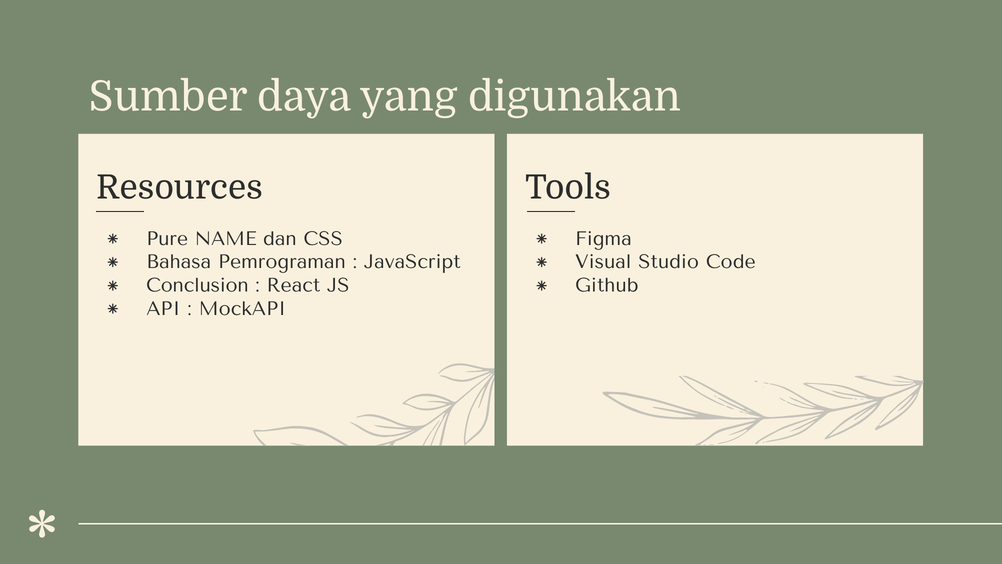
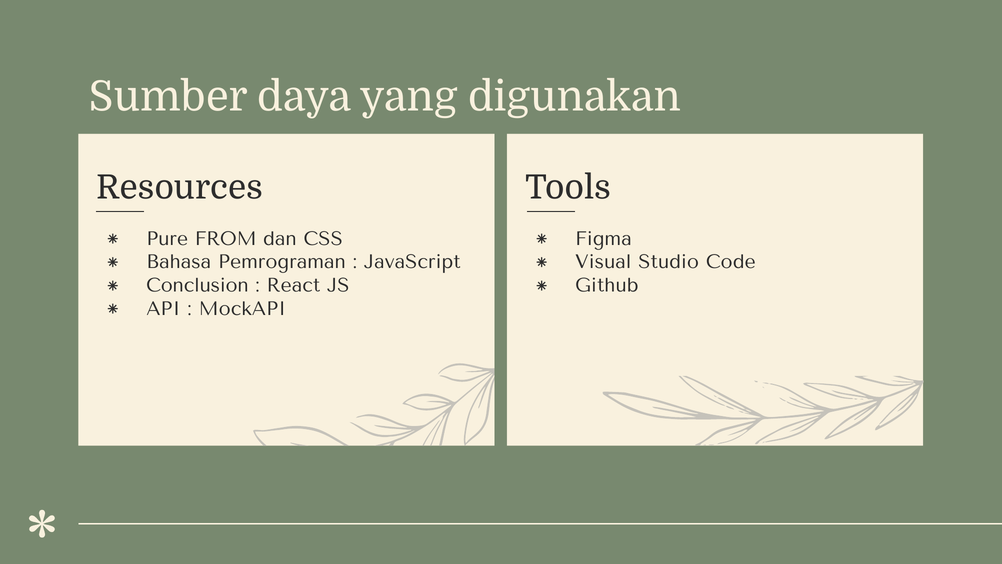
NAME: NAME -> FROM
